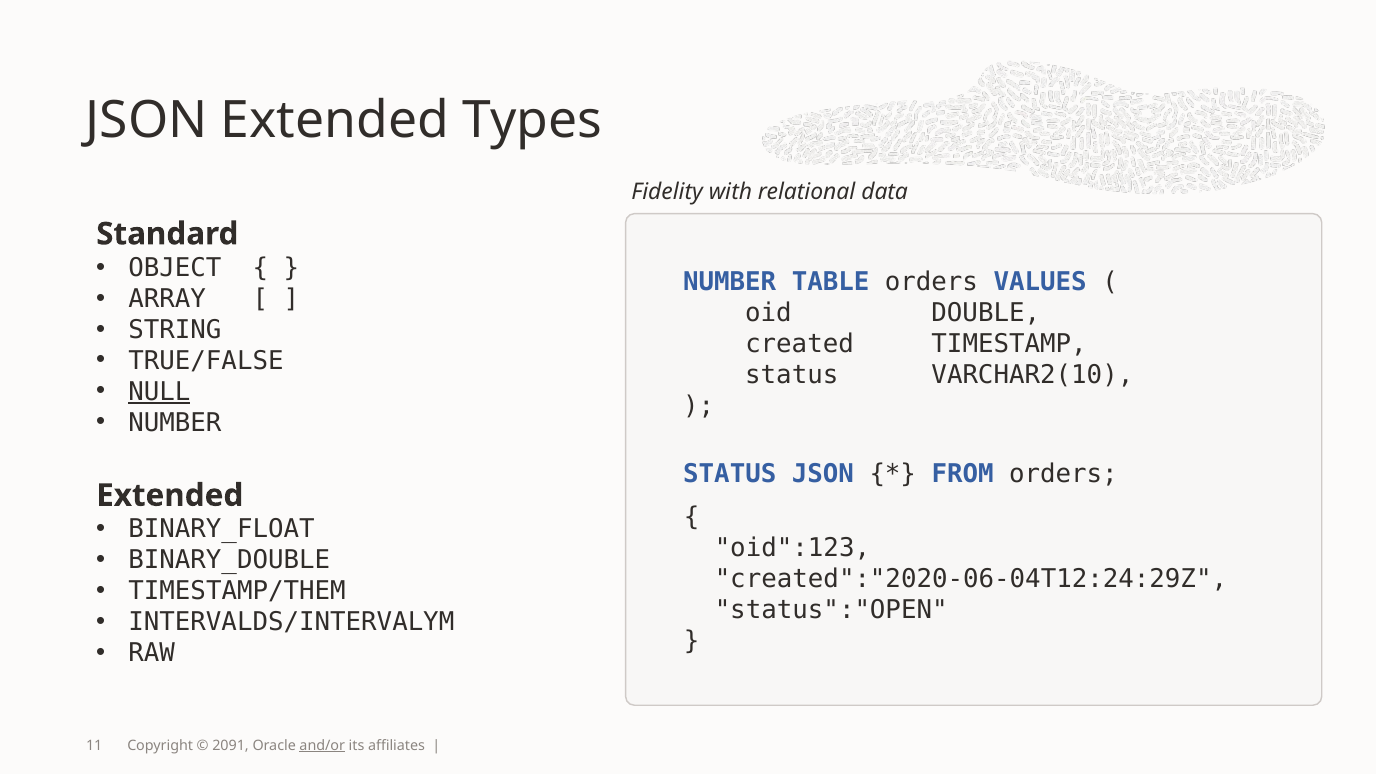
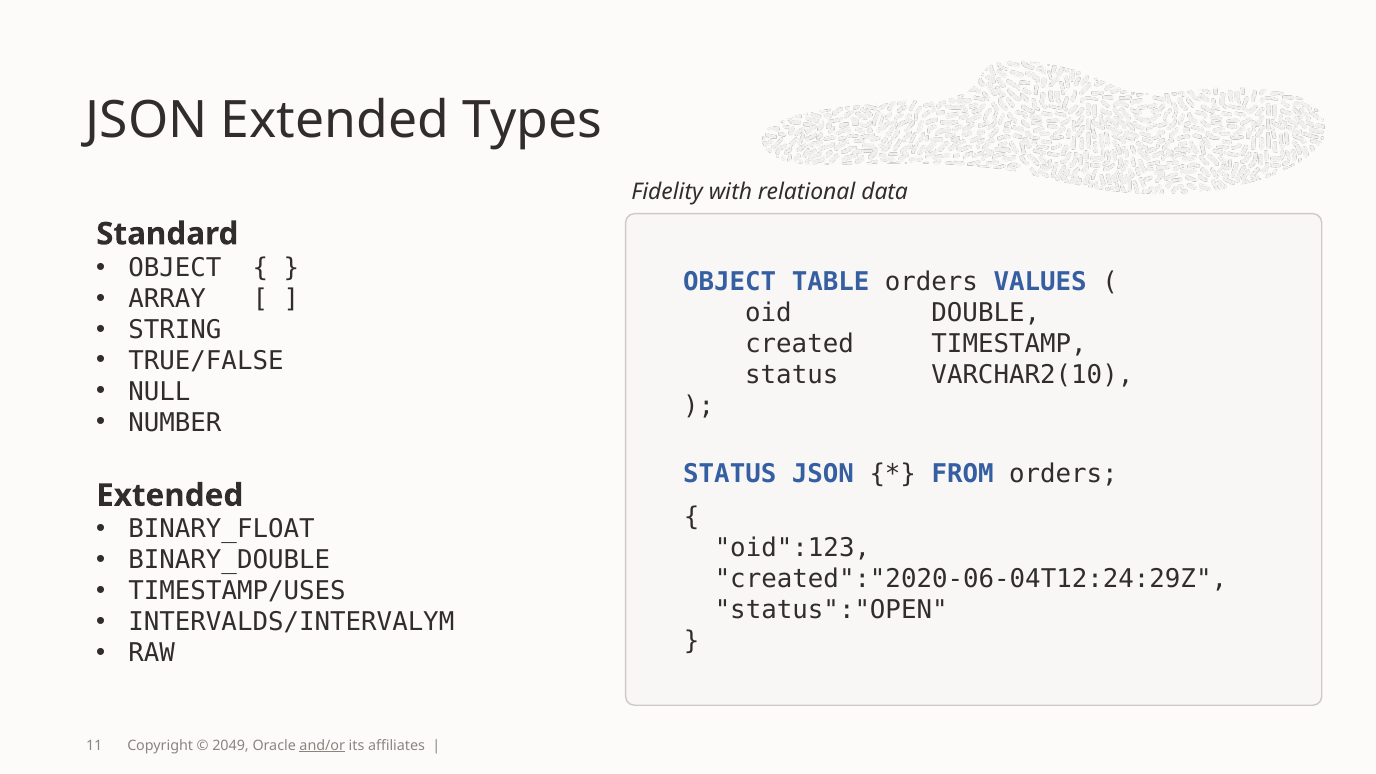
NUMBER at (730, 282): NUMBER -> OBJECT
NULL underline: present -> none
TIMESTAMP/THEM: TIMESTAMP/THEM -> TIMESTAMP/USES
2091: 2091 -> 2049
